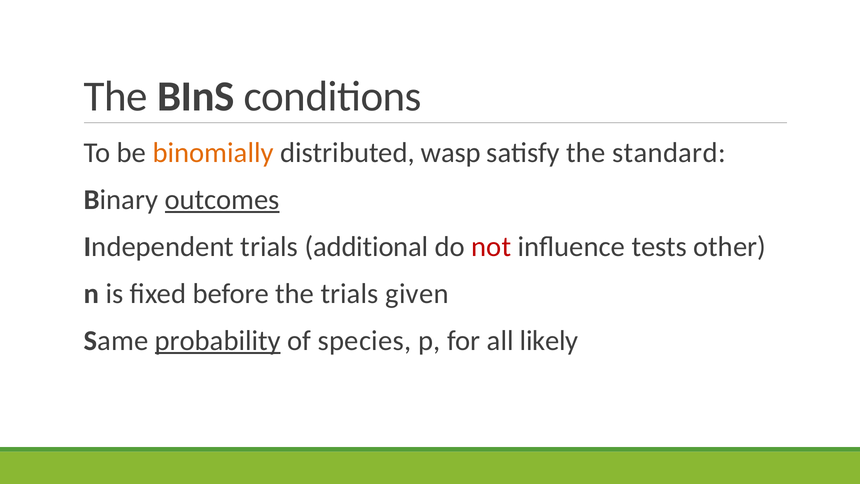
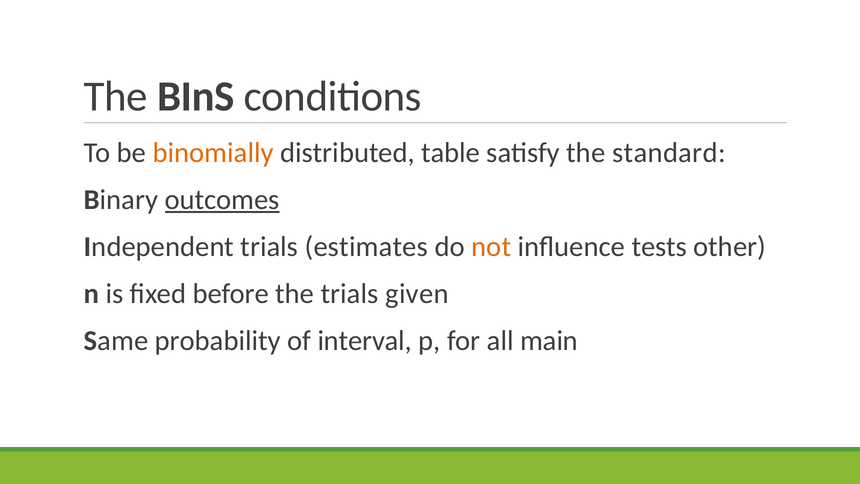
wasp: wasp -> table
additional: additional -> estimates
not colour: red -> orange
probability underline: present -> none
species: species -> interval
likely: likely -> main
